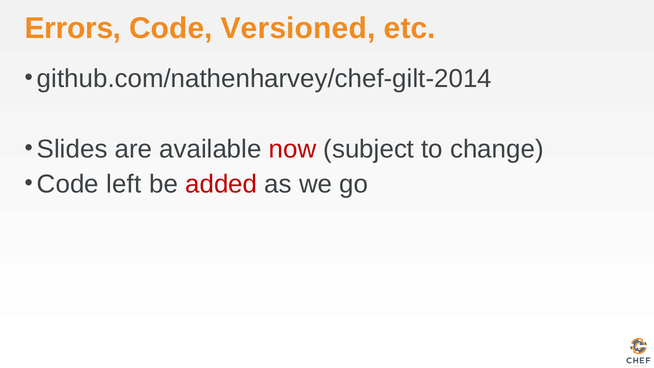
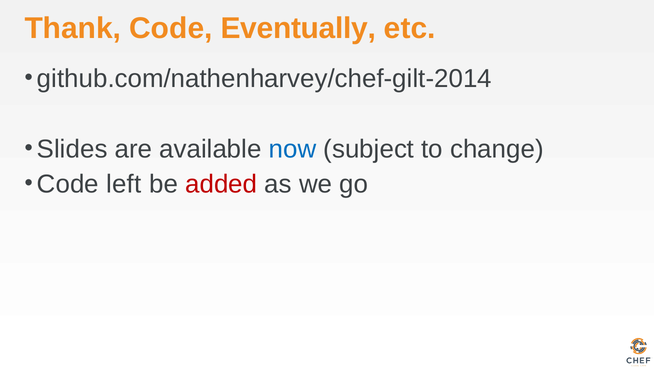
Errors: Errors -> Thank
Versioned: Versioned -> Eventually
now colour: red -> blue
